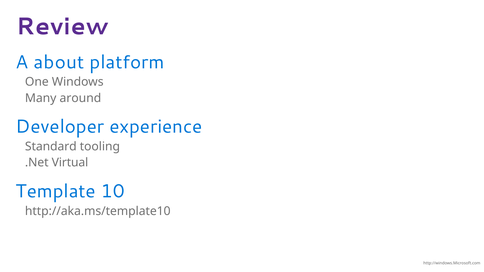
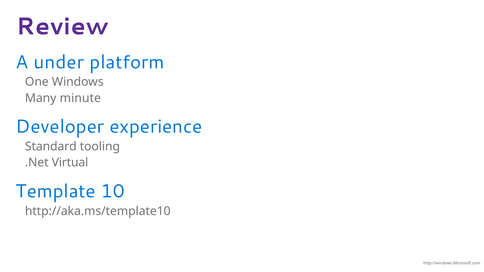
about: about -> under
around: around -> minute
